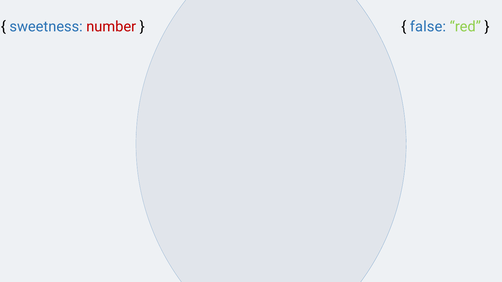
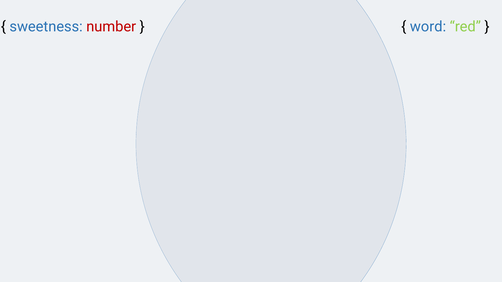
false: false -> word
